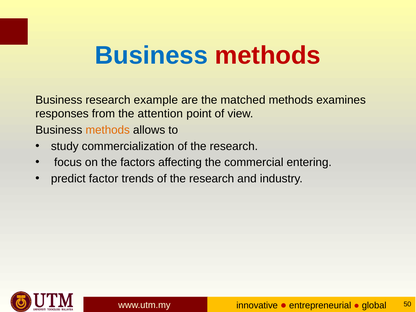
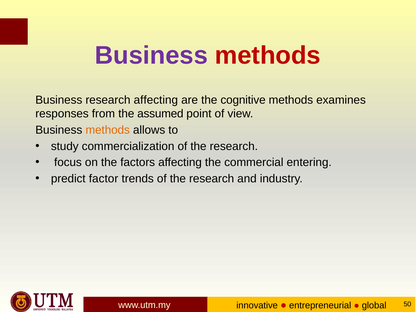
Business at (151, 56) colour: blue -> purple
research example: example -> affecting
matched: matched -> cognitive
attention: attention -> assumed
